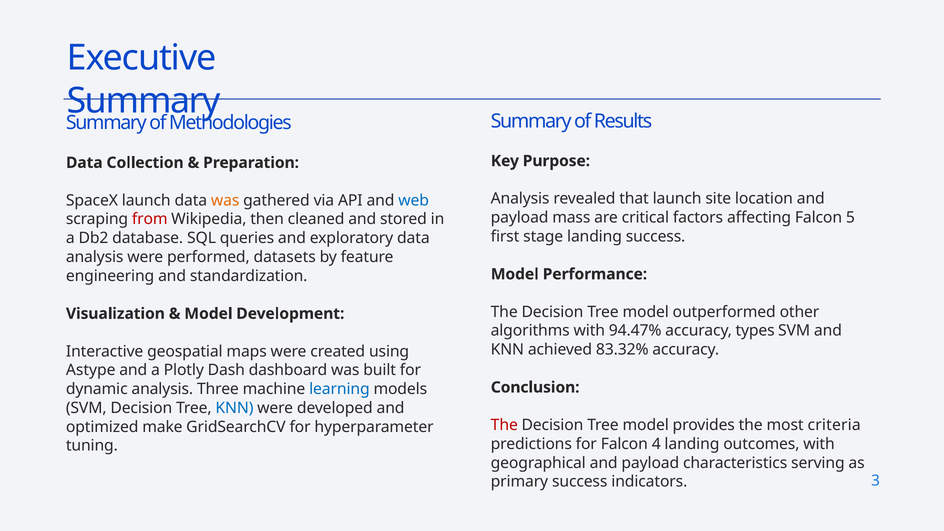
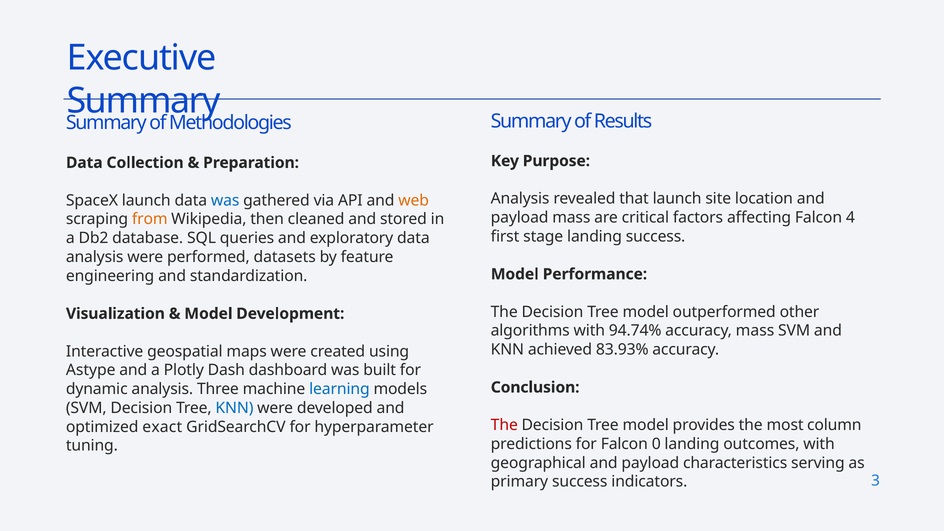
was at (225, 200) colour: orange -> blue
web colour: blue -> orange
5: 5 -> 4
from colour: red -> orange
94.47%: 94.47% -> 94.74%
accuracy types: types -> mass
83.32%: 83.32% -> 83.93%
criteria: criteria -> column
make: make -> exact
4: 4 -> 0
